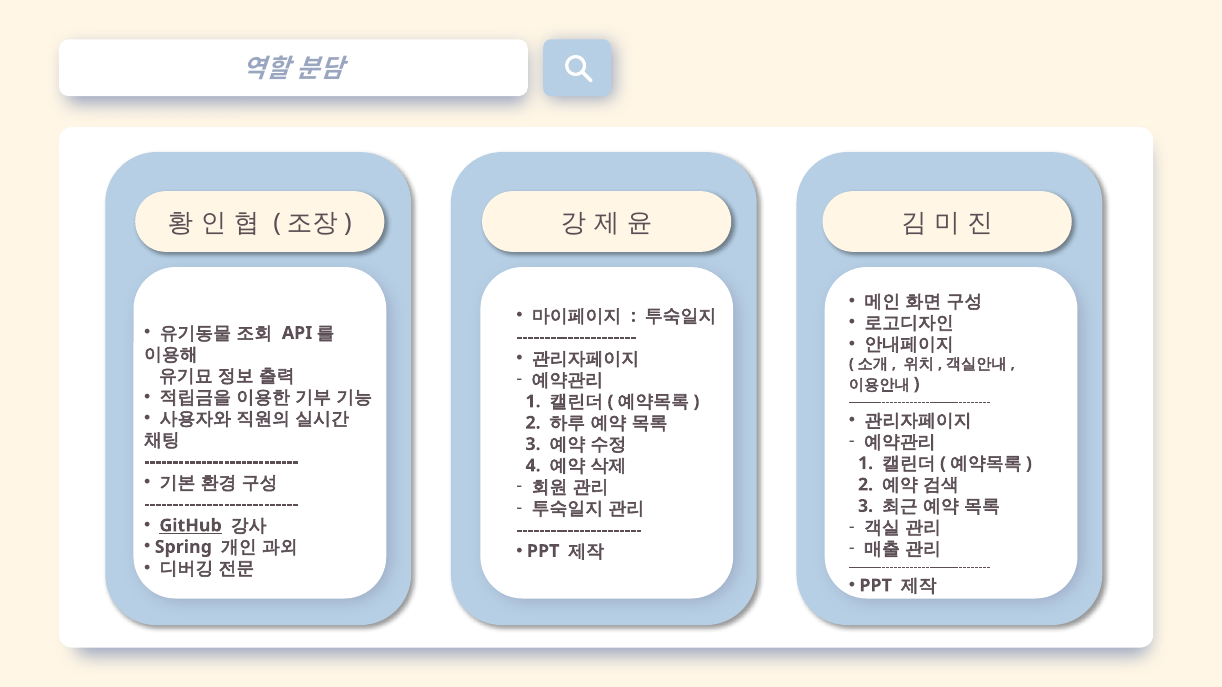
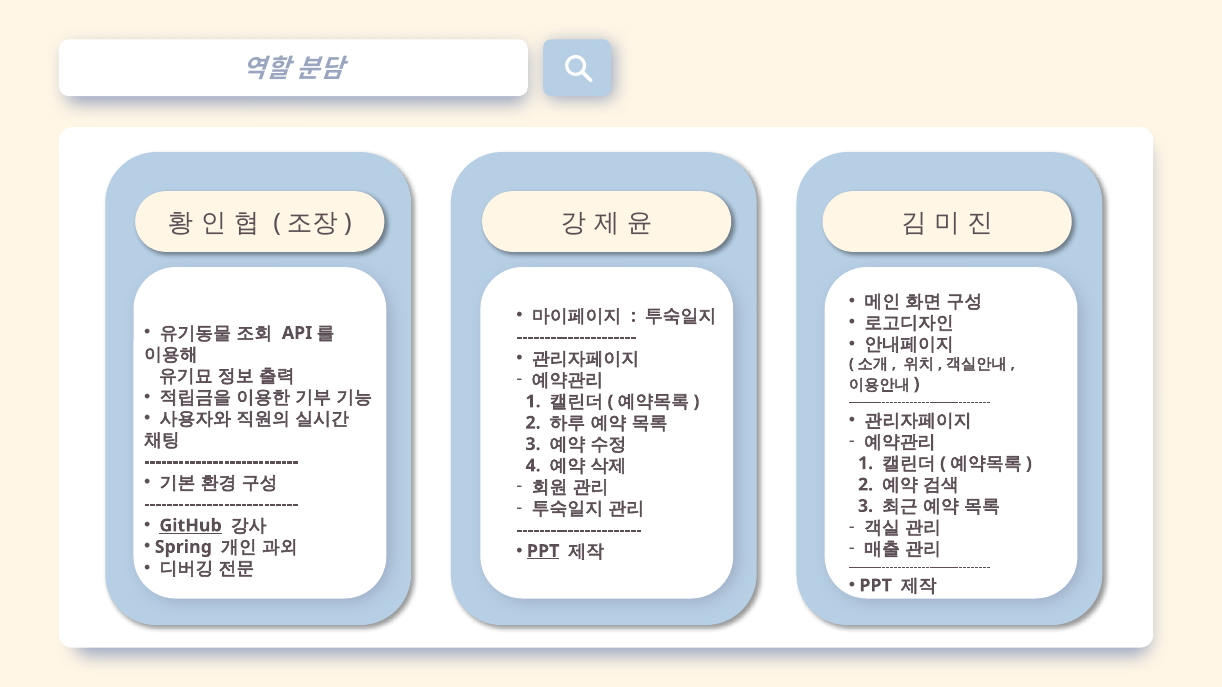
PPT at (543, 551) underline: none -> present
